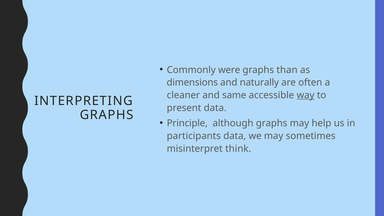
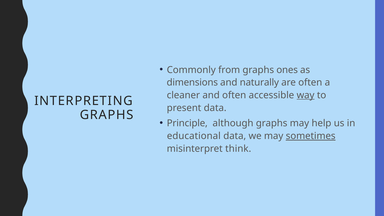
were: were -> from
than: than -> ones
and same: same -> often
participants: participants -> educational
sometimes underline: none -> present
